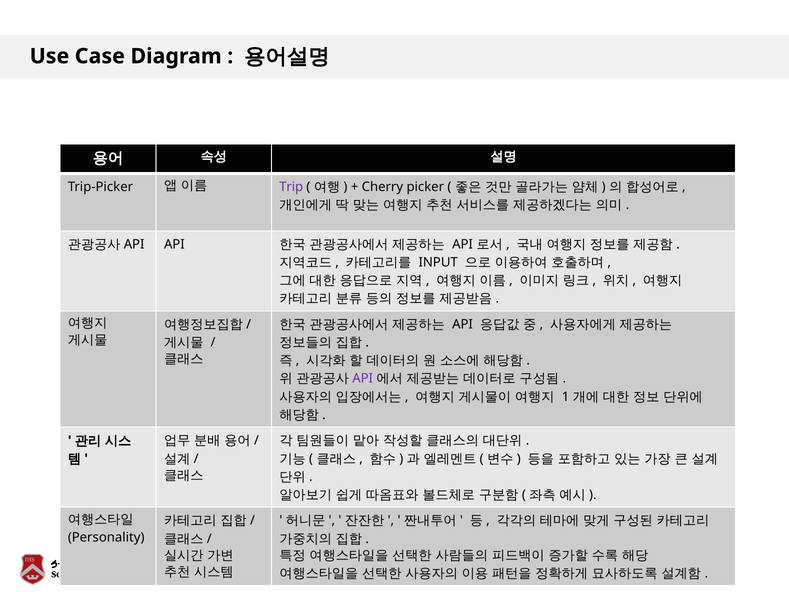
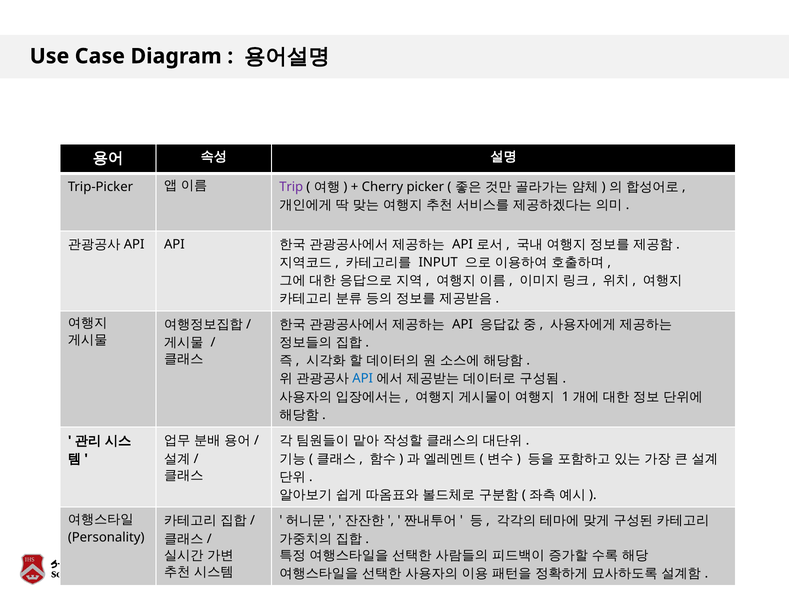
API at (363, 378) colour: purple -> blue
